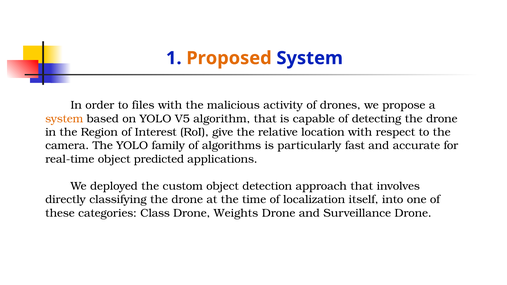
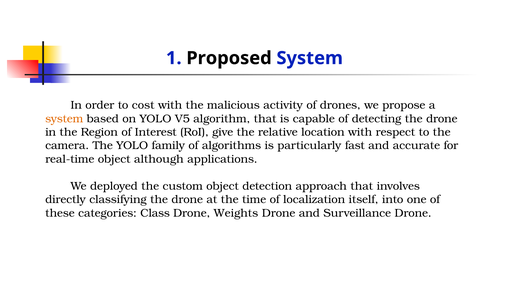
Proposed colour: orange -> black
files: files -> cost
predicted: predicted -> although
